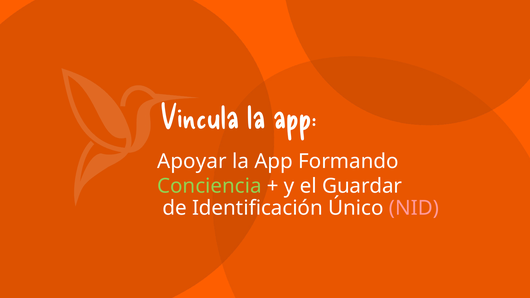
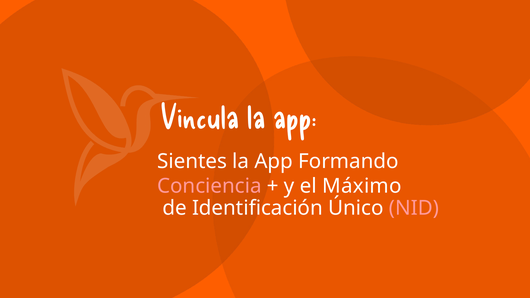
Apoyar: Apoyar -> Sientes
Conciencia colour: light green -> pink
Guardar: Guardar -> Máximo
